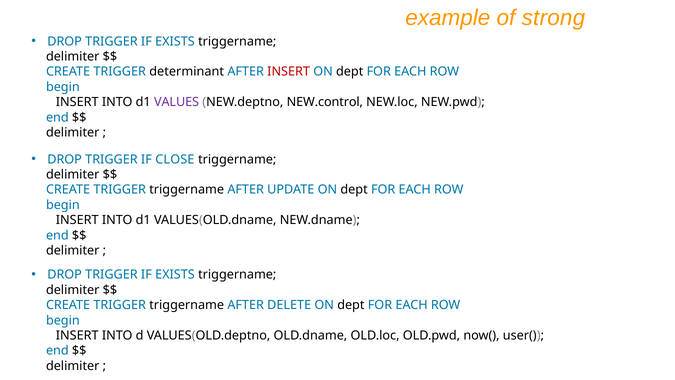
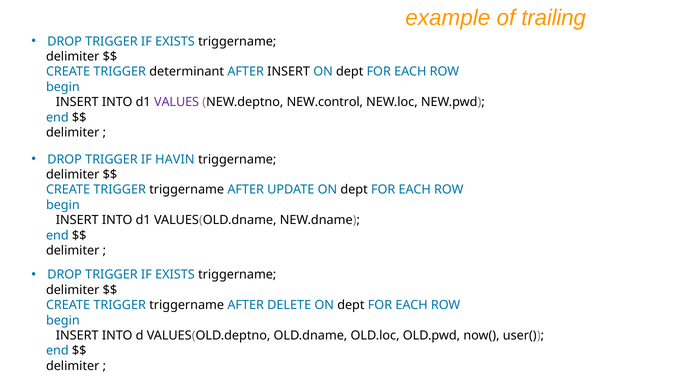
strong: strong -> trailing
INSERT at (289, 72) colour: red -> black
CLOSE: CLOSE -> HAVIN
